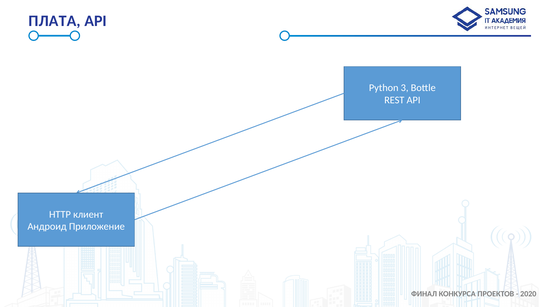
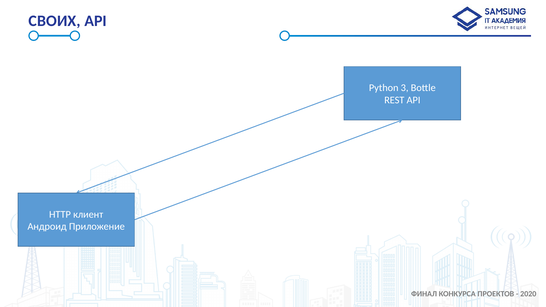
ПЛАТА: ПЛАТА -> СВОИХ
